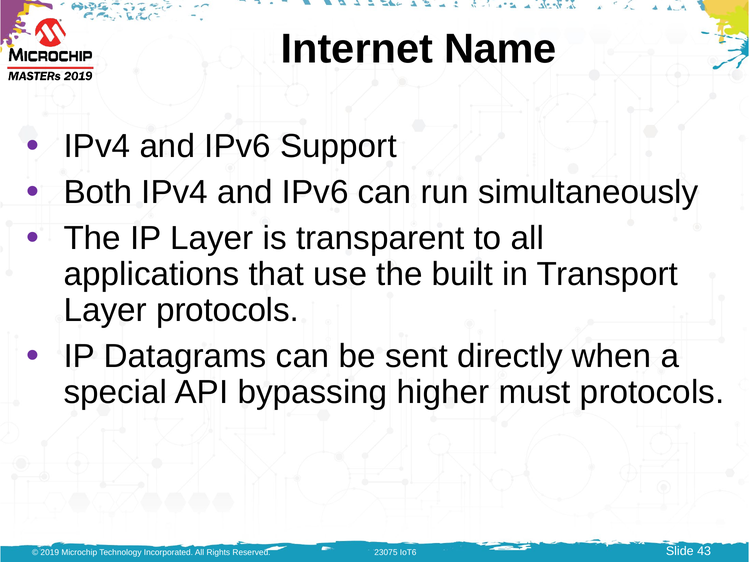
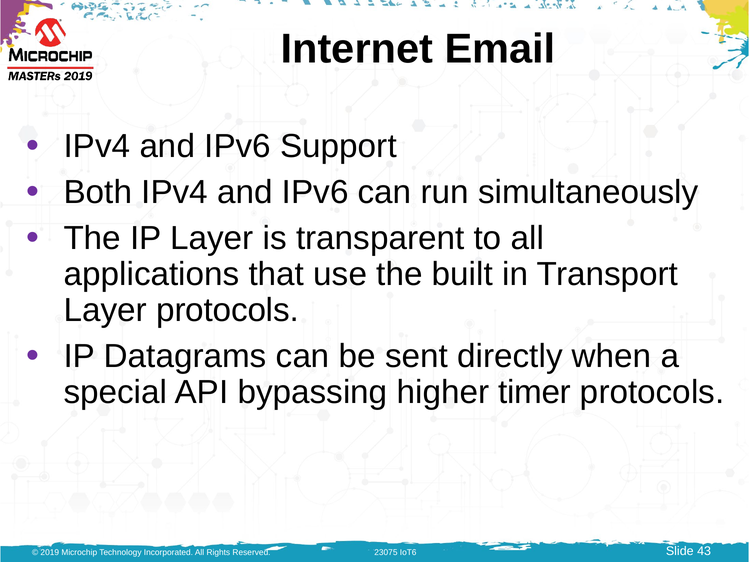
Name: Name -> Email
must: must -> timer
